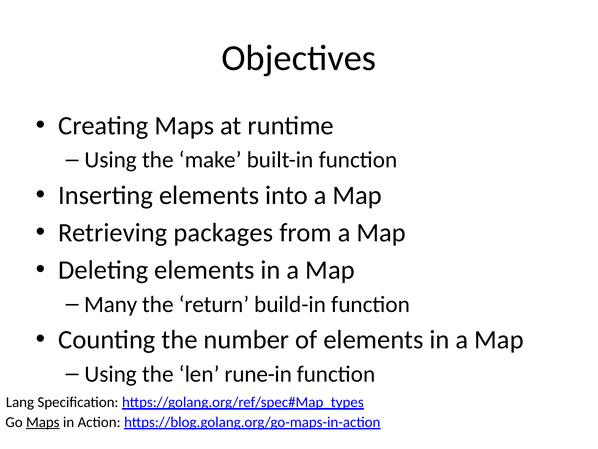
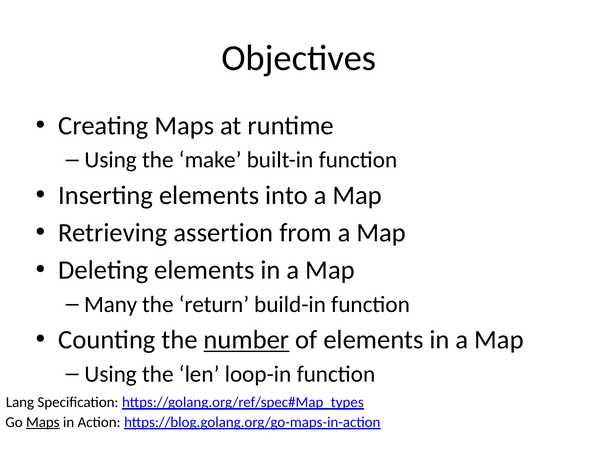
packages: packages -> assertion
number underline: none -> present
rune-in: rune-in -> loop-in
